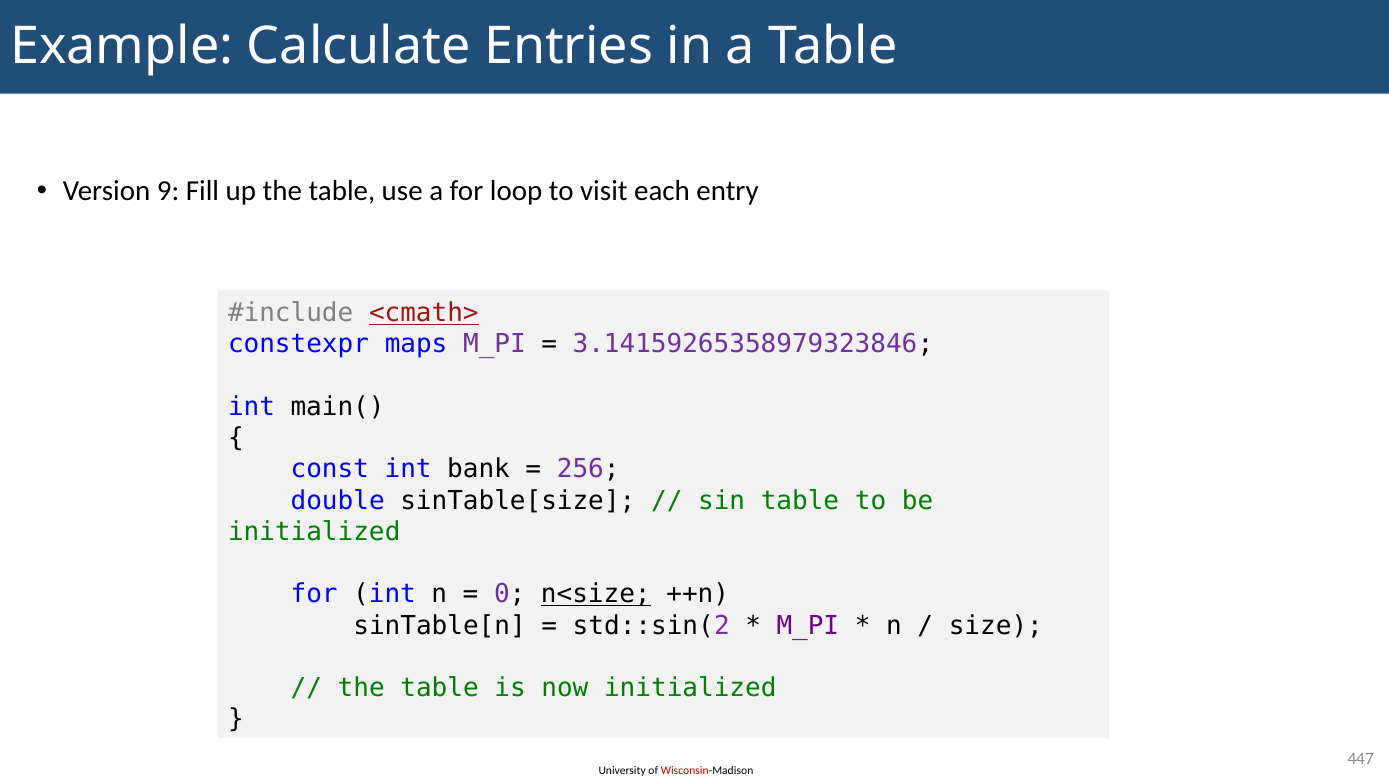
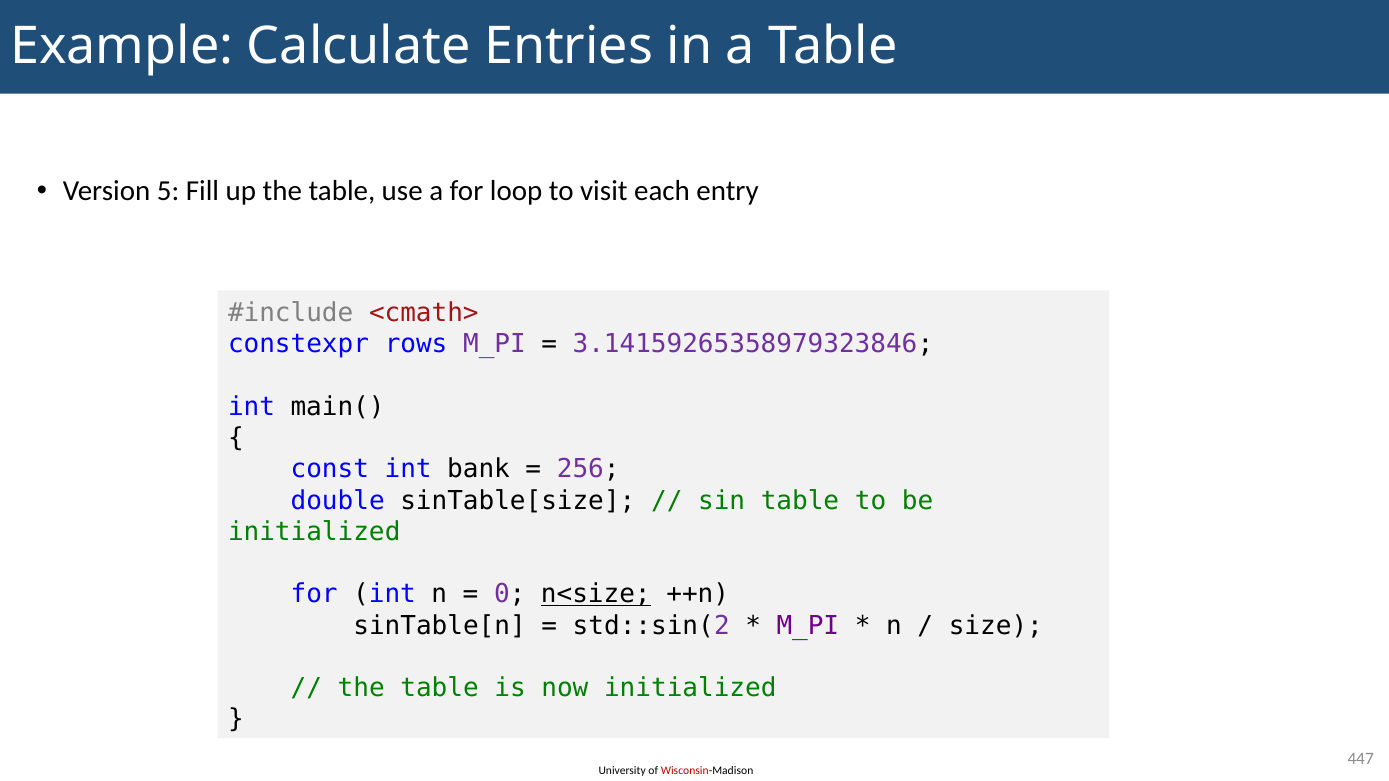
9: 9 -> 5
<cmath> underline: present -> none
maps: maps -> rows
